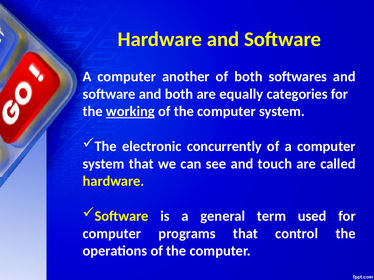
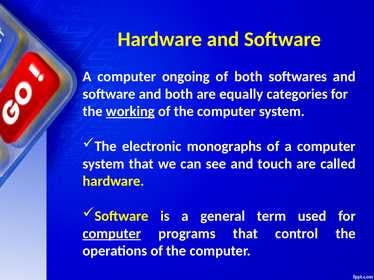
another: another -> ongoing
concurrently: concurrently -> monographs
computer at (112, 234) underline: none -> present
